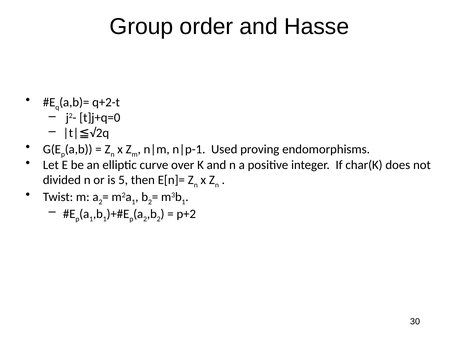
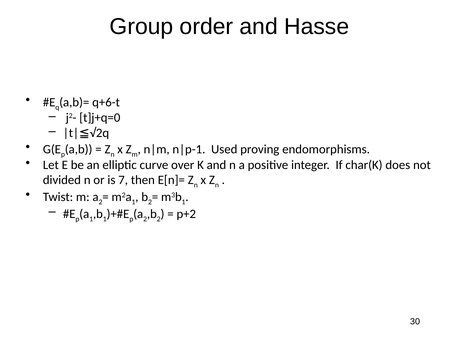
q+2-t: q+2-t -> q+6-t
5: 5 -> 7
